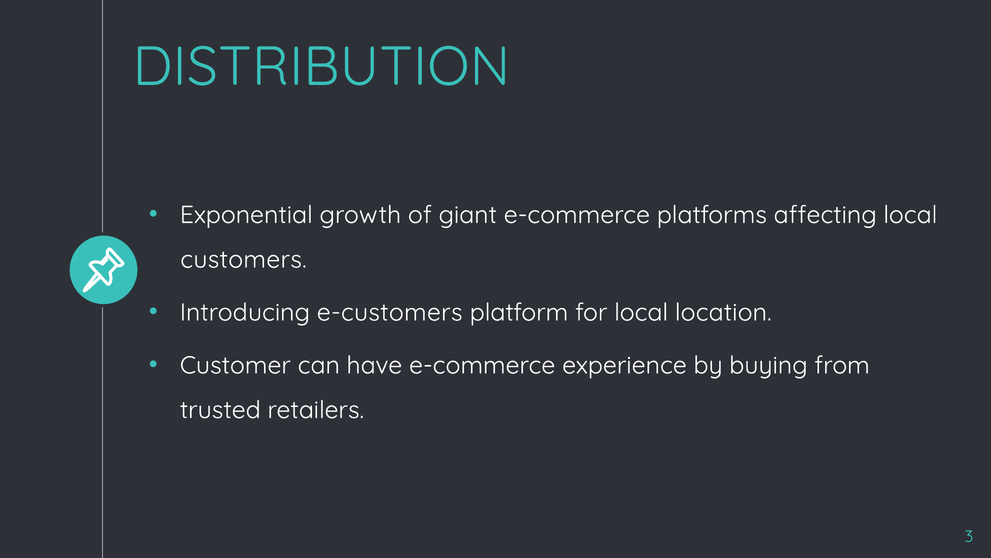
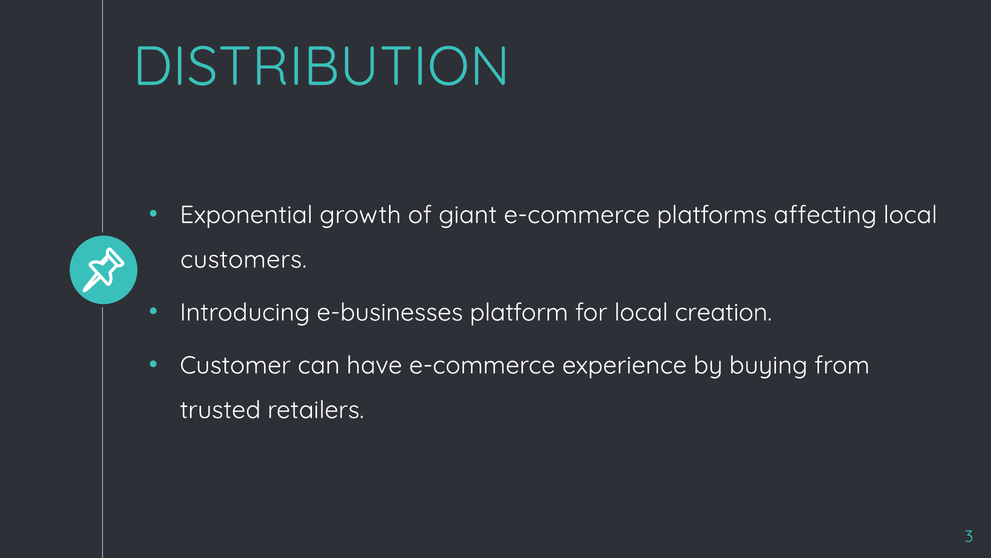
e-customers: e-customers -> e-businesses
location: location -> creation
